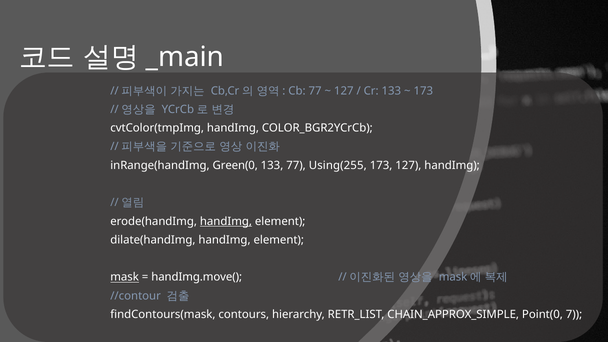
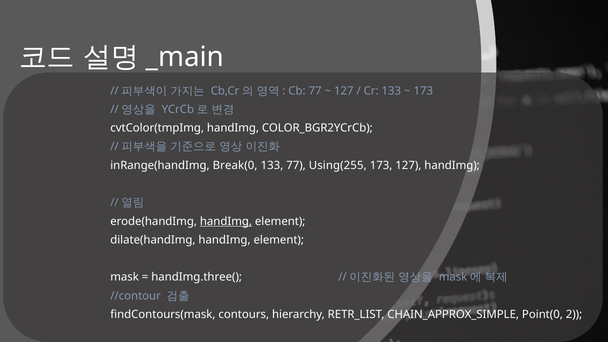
Green(0: Green(0 -> Break(0
mask underline: present -> none
handImg.move(: handImg.move( -> handImg.three(
7: 7 -> 2
